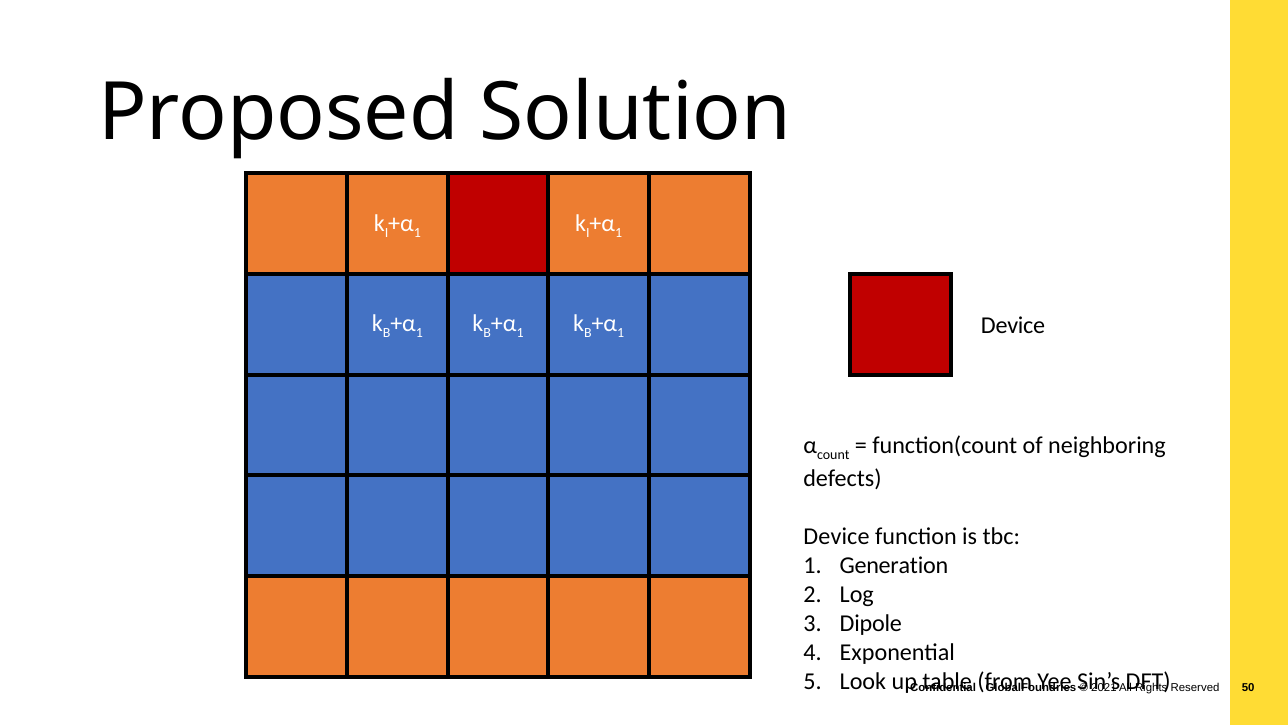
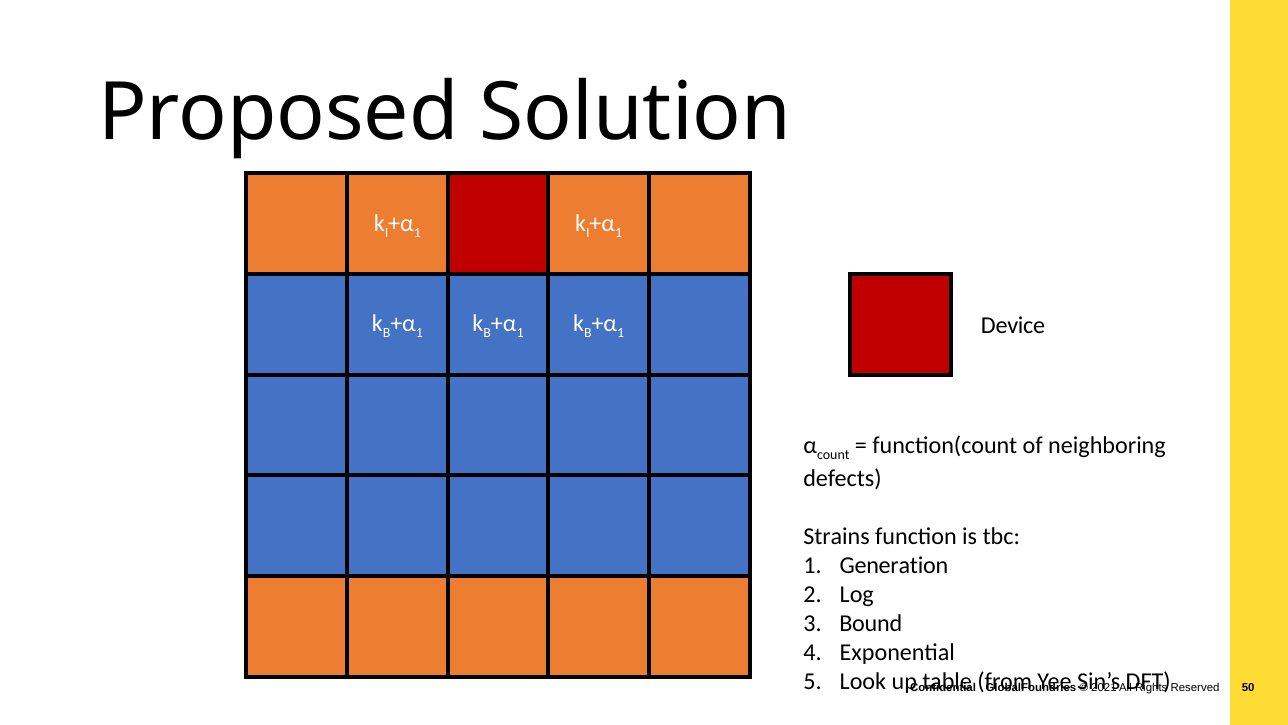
Device at (836, 536): Device -> Strains
Dipole: Dipole -> Bound
